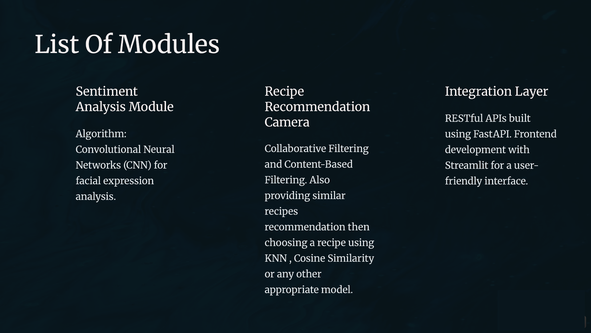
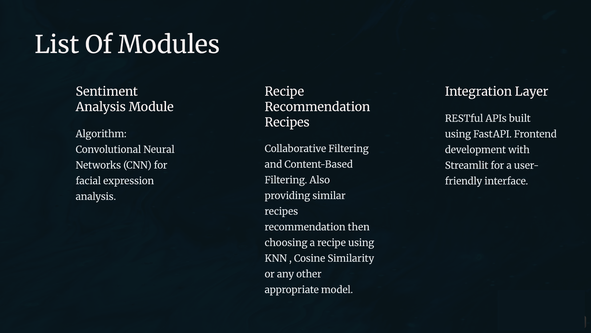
Camera at (287, 122): Camera -> Recipes
